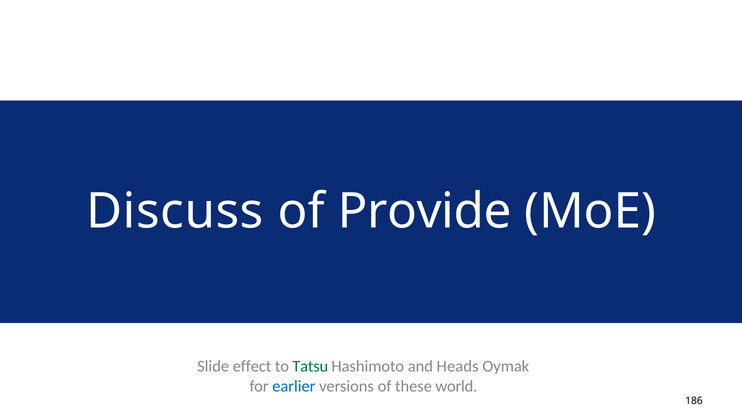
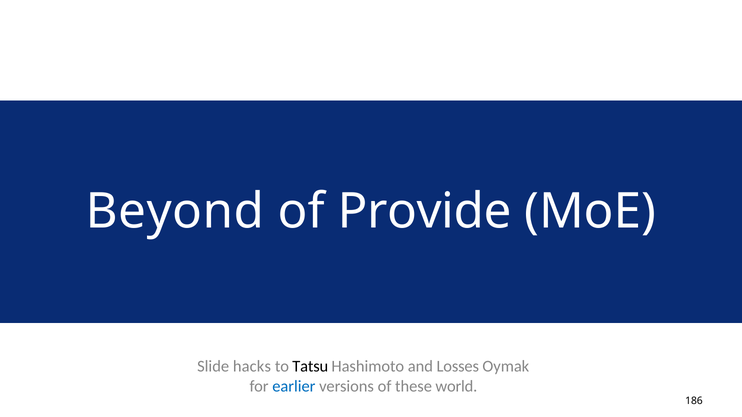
Discuss: Discuss -> Beyond
effect: effect -> hacks
Tatsu colour: green -> black
Heads: Heads -> Losses
